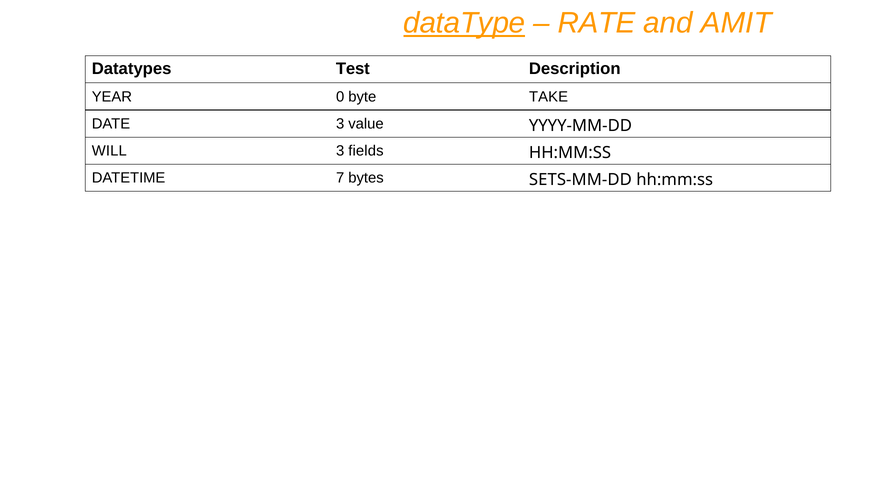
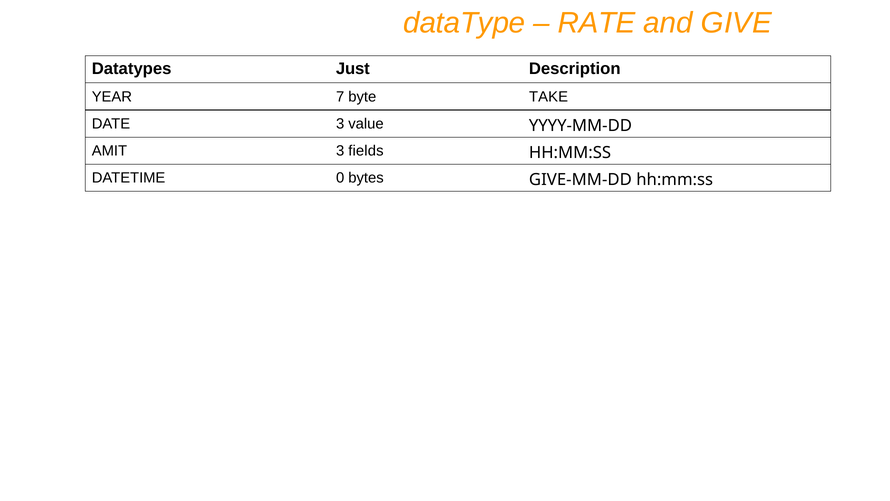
dataType underline: present -> none
AMIT: AMIT -> GIVE
Test: Test -> Just
0: 0 -> 7
WILL: WILL -> AMIT
7: 7 -> 0
SETS-MM-DD: SETS-MM-DD -> GIVE-MM-DD
